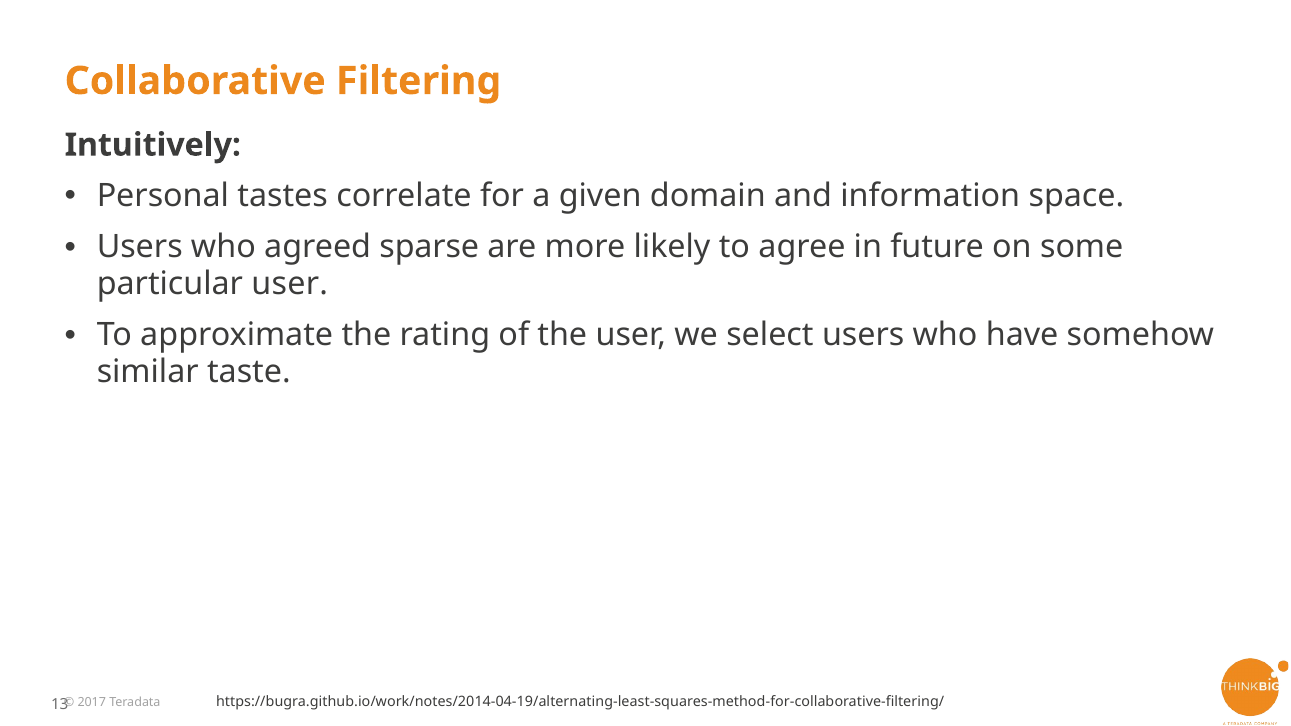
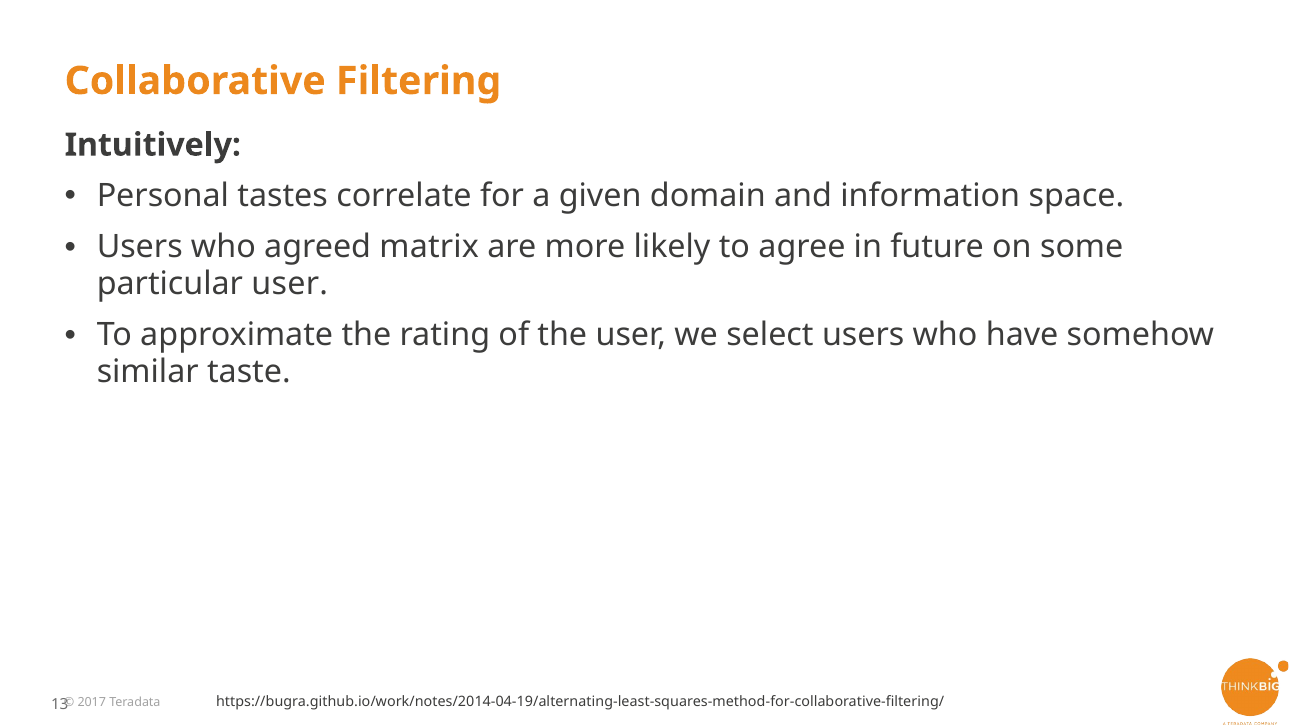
sparse: sparse -> matrix
